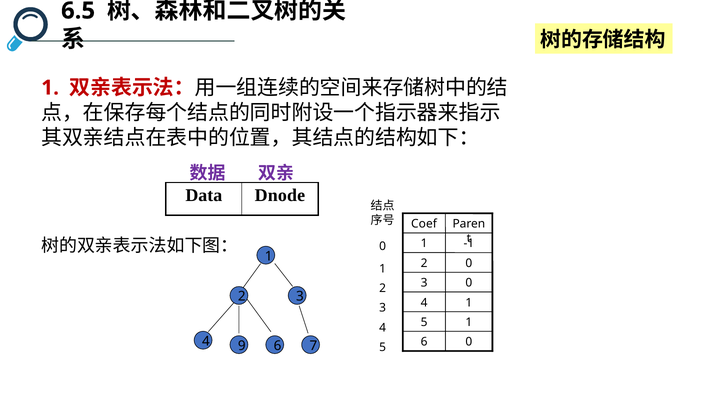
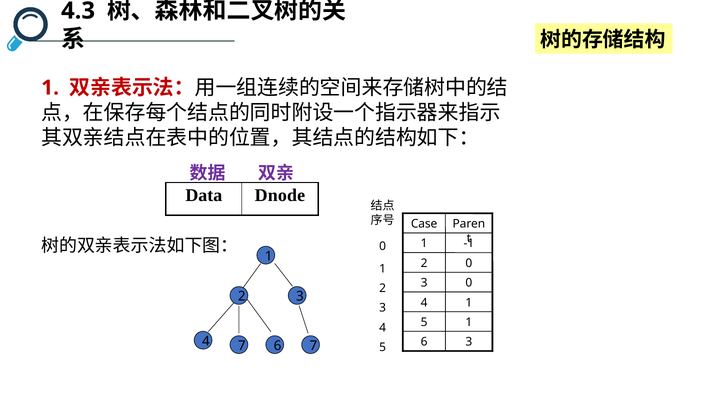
6.5: 6.5 -> 4.3
Coef: Coef -> Case
4 9: 9 -> 7
7 0: 0 -> 3
